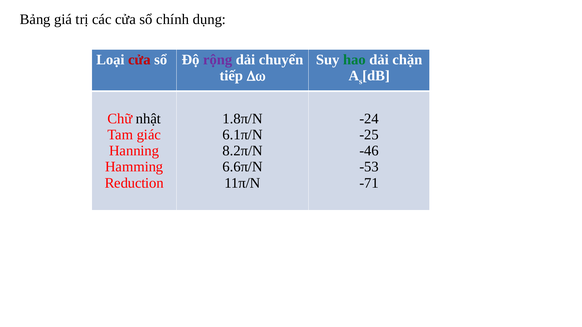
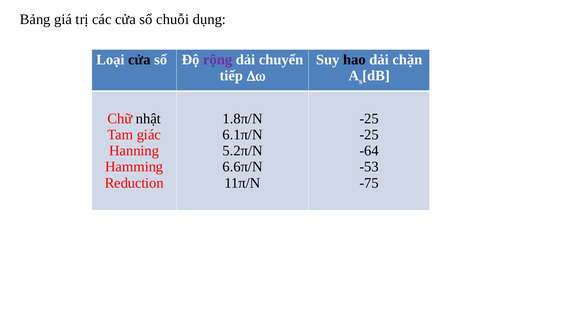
chính: chính -> chuỗi
cửa at (139, 60) colour: red -> black
hao colour: green -> black
-24 at (369, 119): -24 -> -25
8.2π/N: 8.2π/N -> 5.2π/N
-46: -46 -> -64
-71: -71 -> -75
